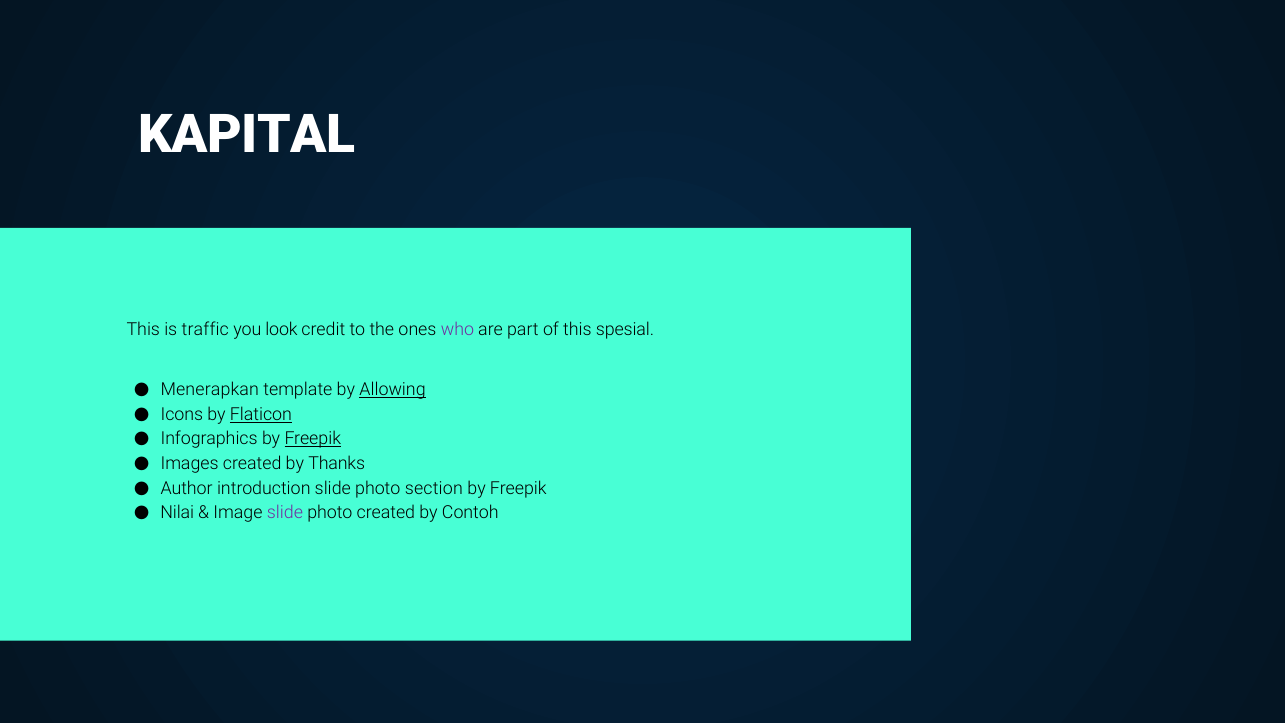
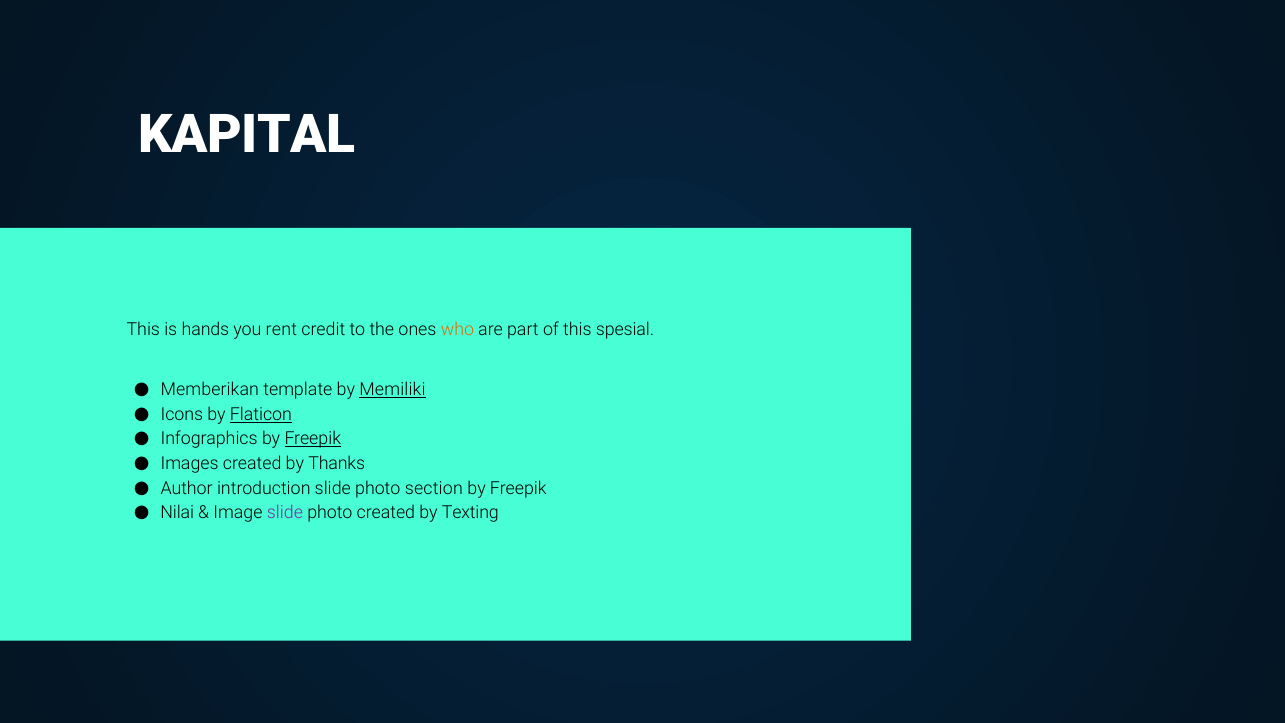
traffic: traffic -> hands
look: look -> rent
who colour: purple -> orange
Menerapkan: Menerapkan -> Memberikan
Allowing: Allowing -> Memiliki
Contoh: Contoh -> Texting
